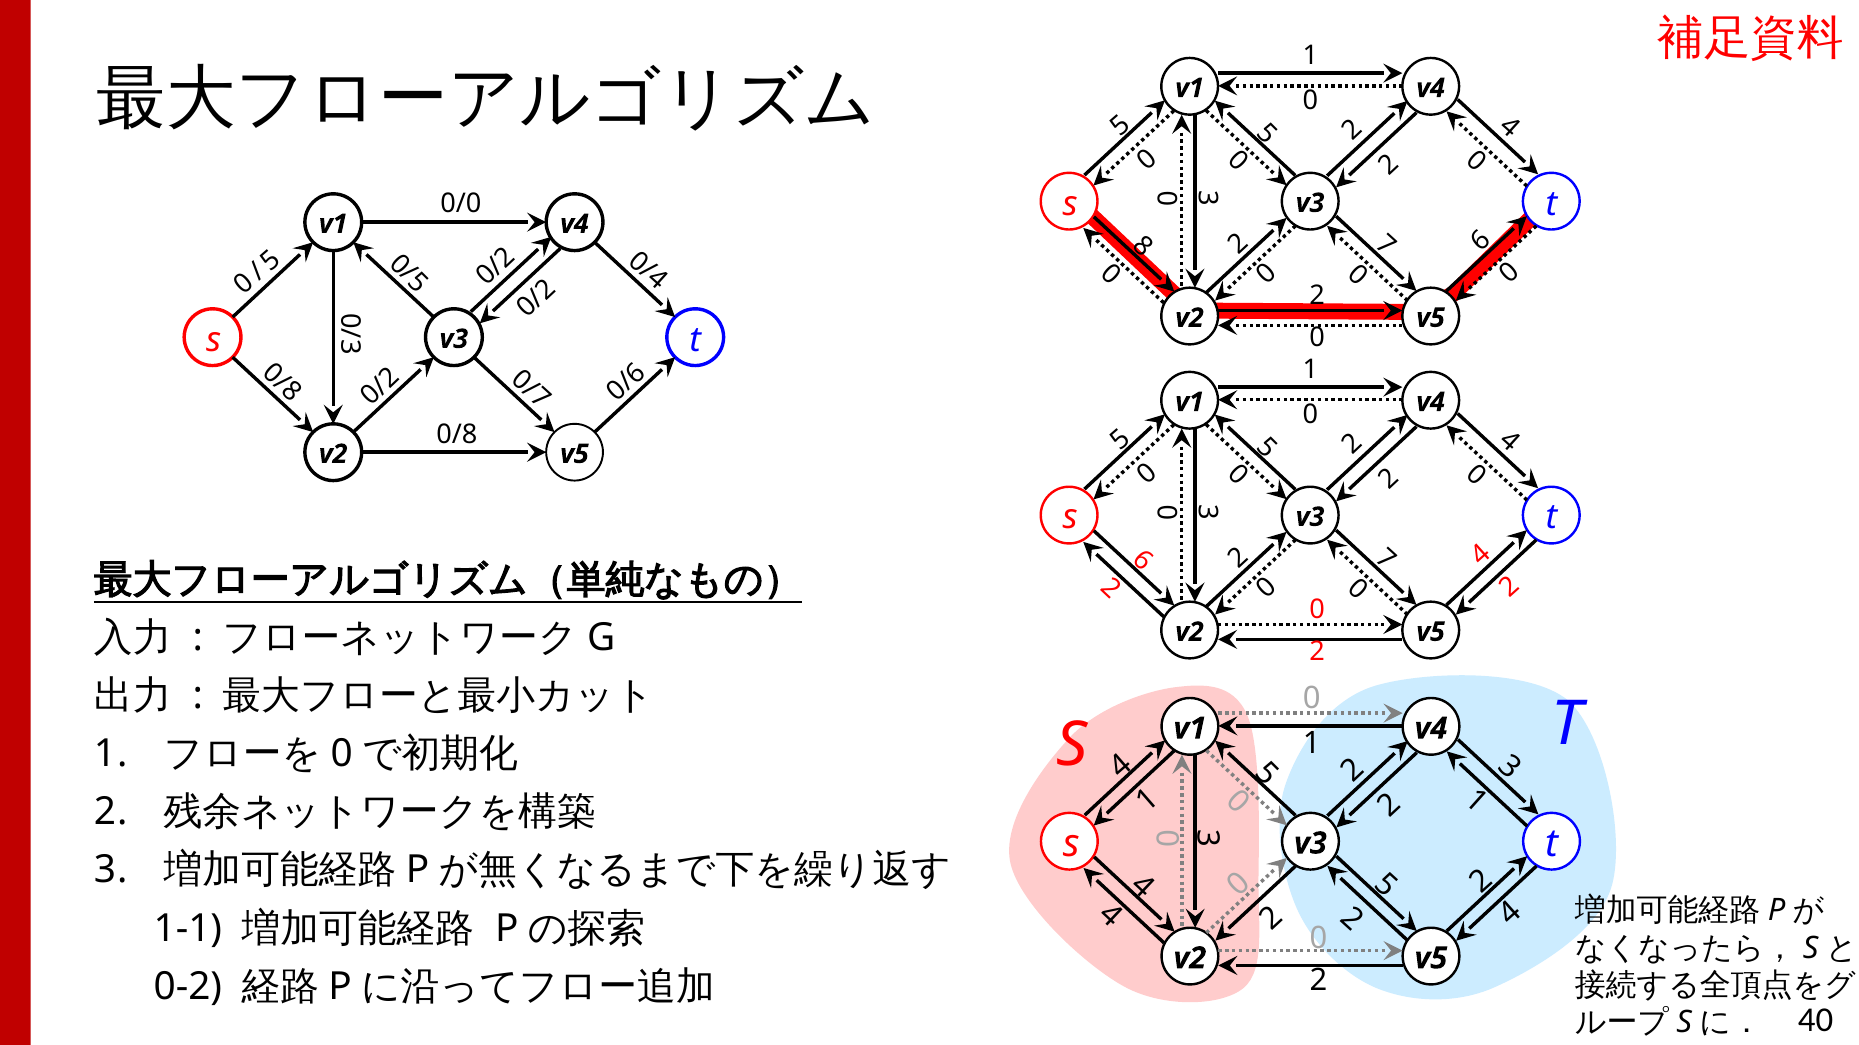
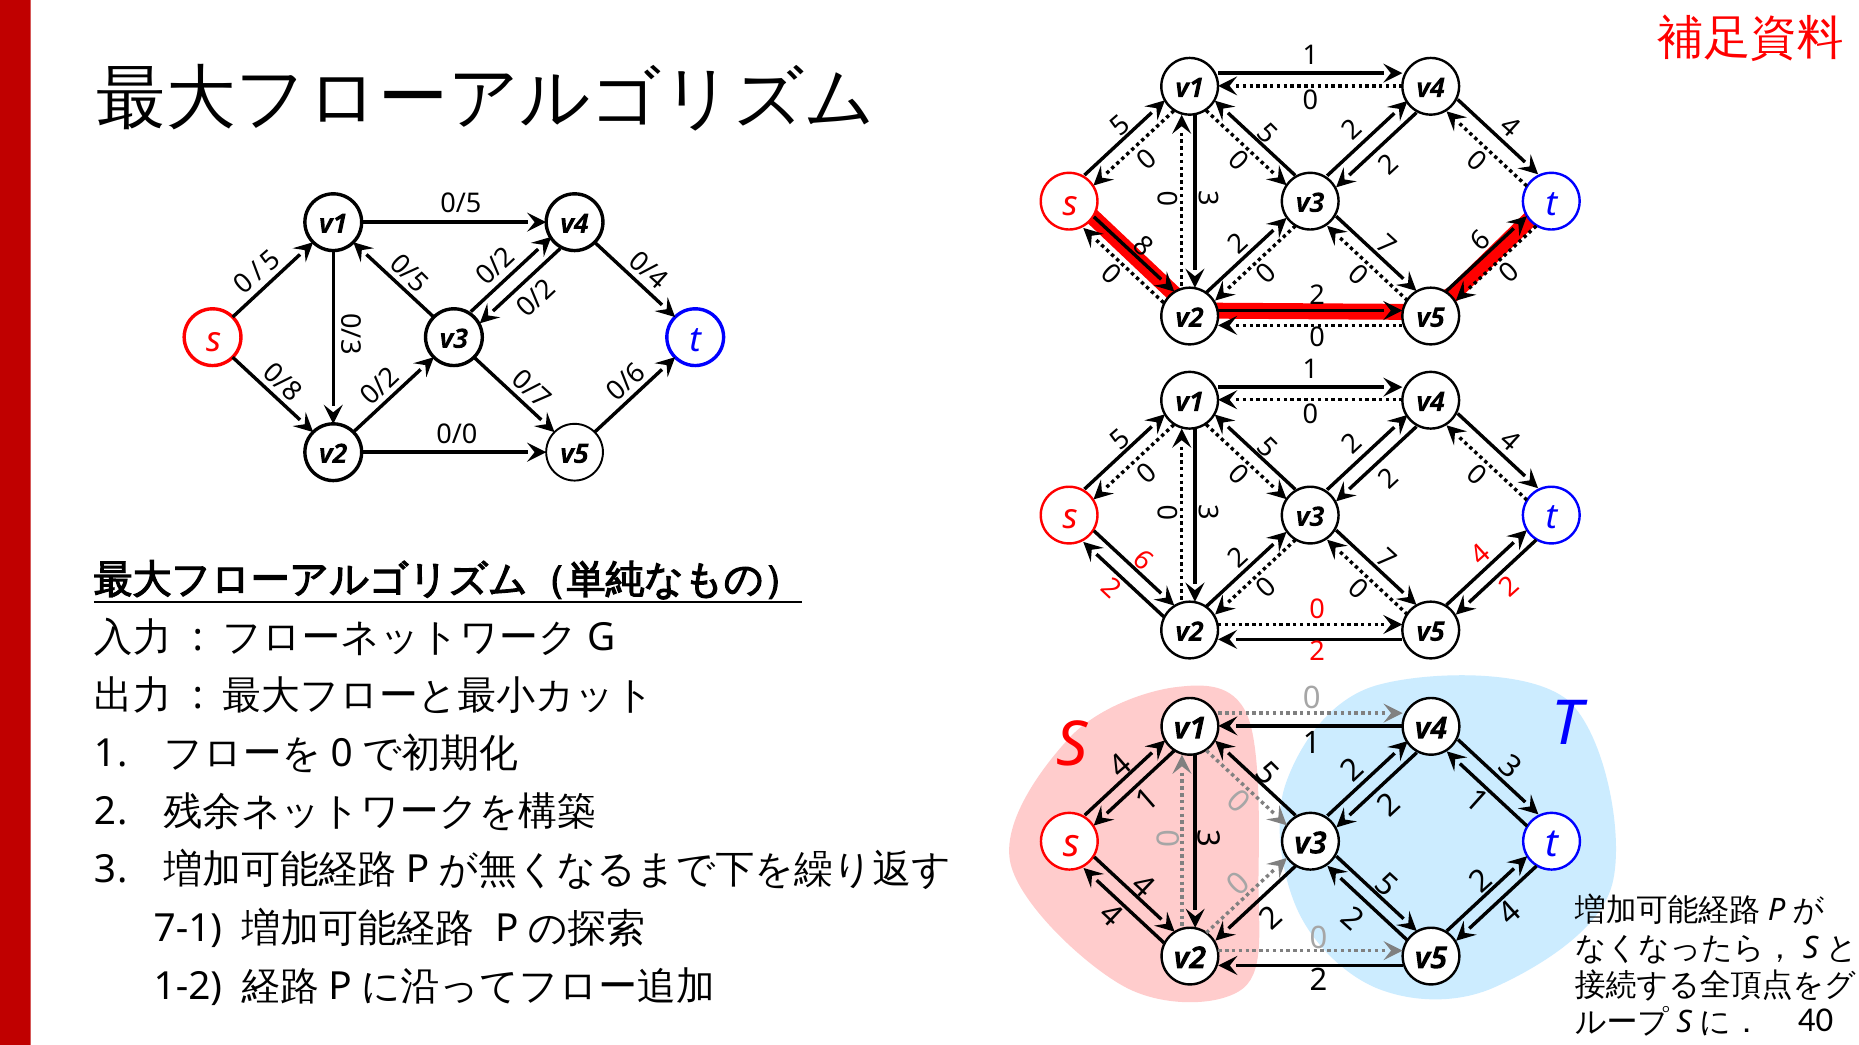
0/0: 0/0 -> 0/5
0/8: 0/8 -> 0/0
1-1: 1-1 -> 7-1
0-2: 0-2 -> 1-2
